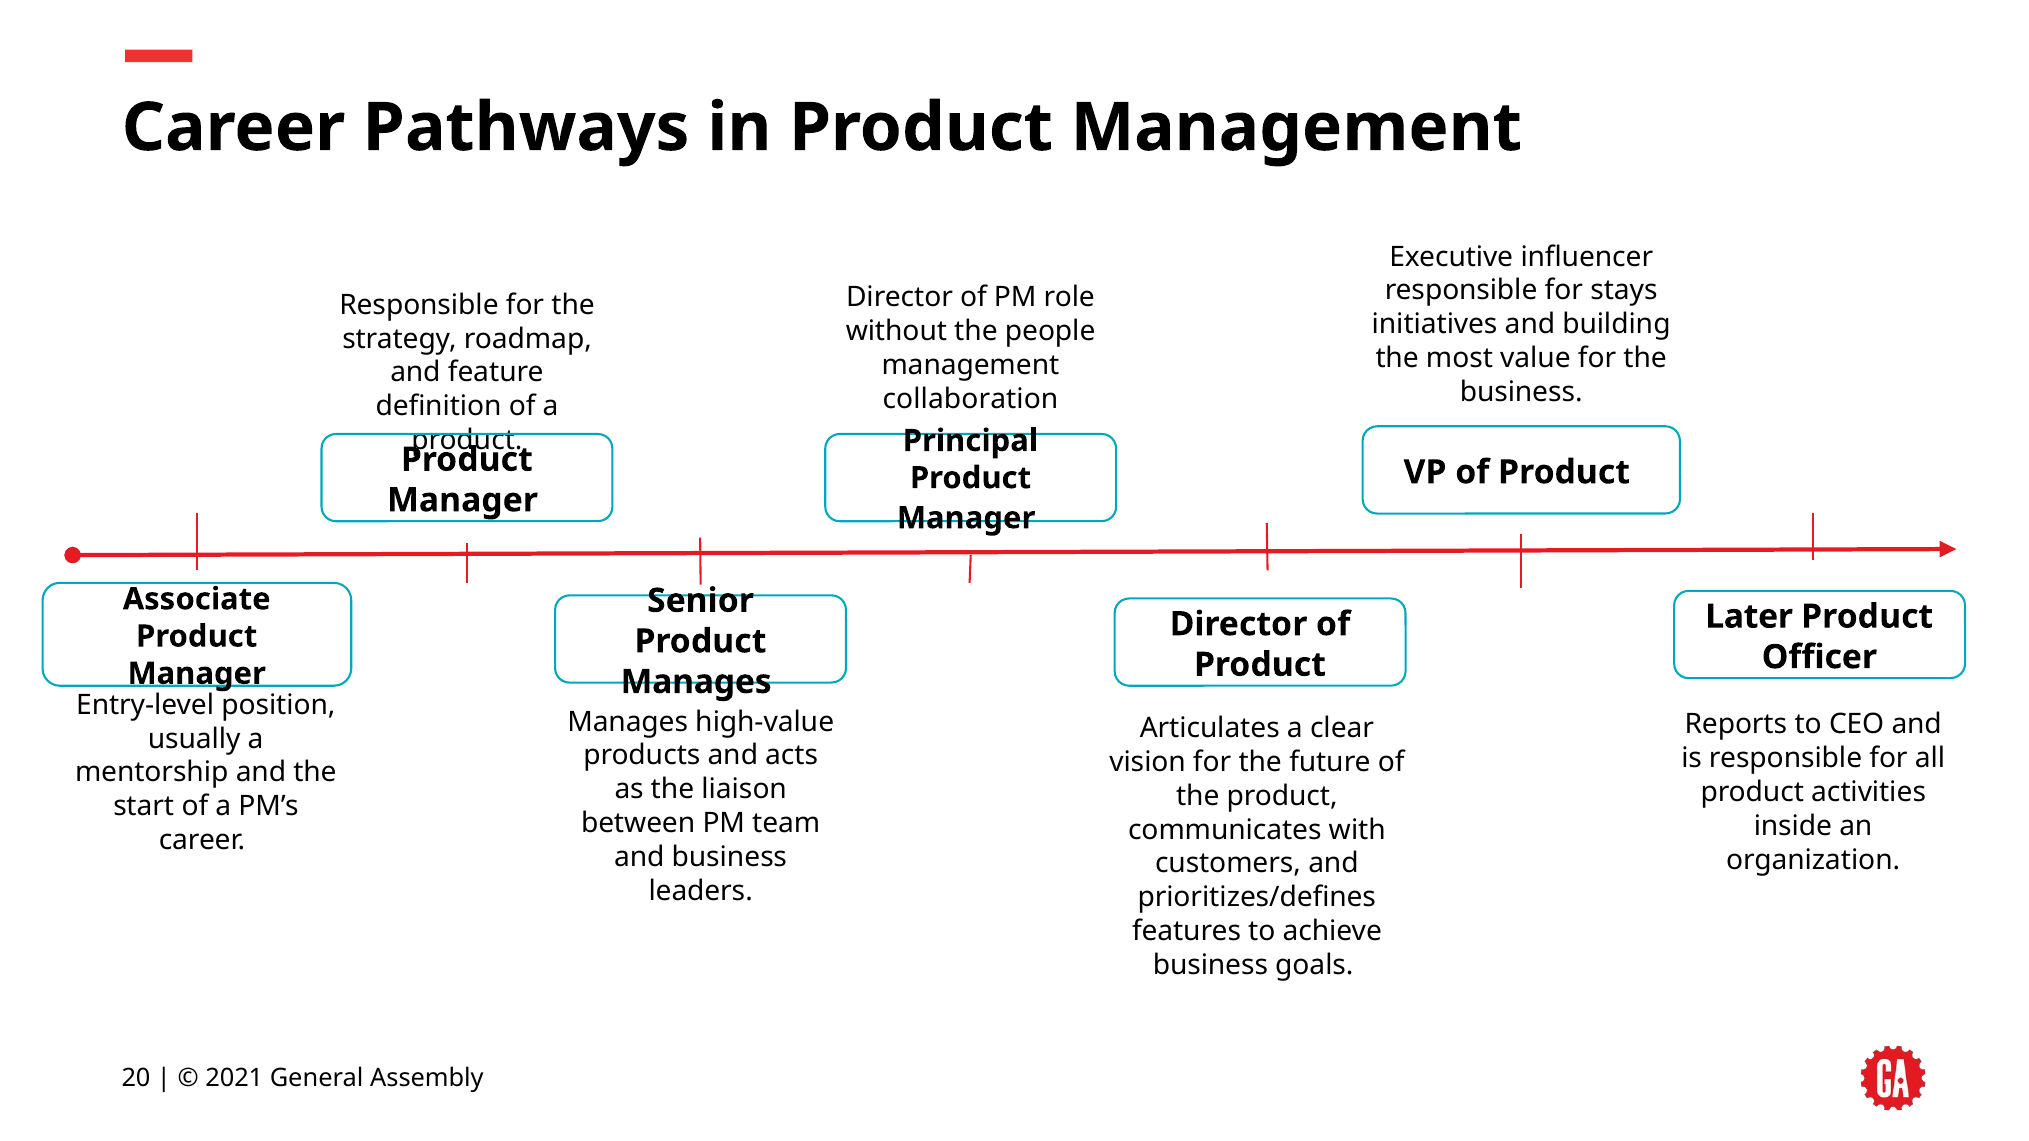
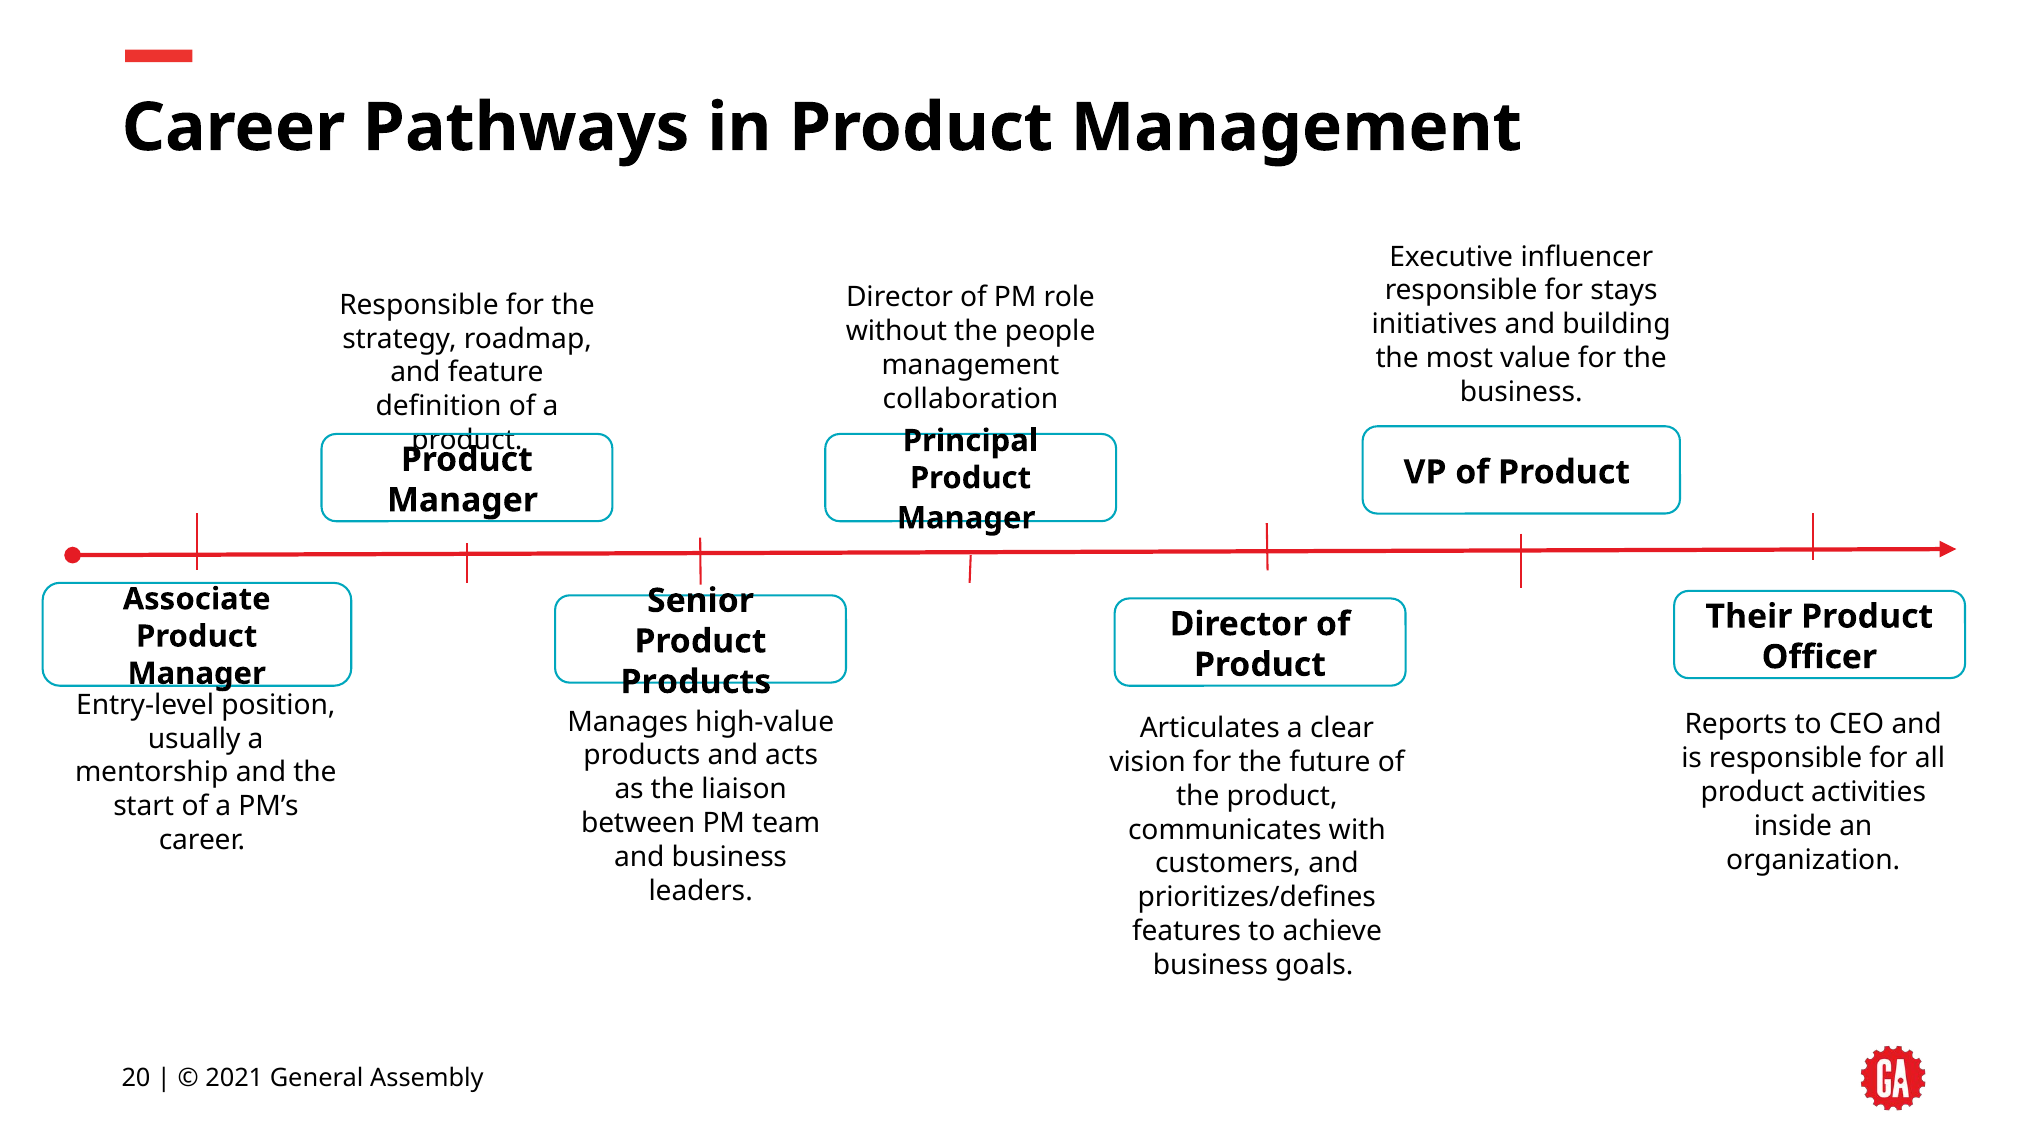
Later: Later -> Their
Manages at (696, 682): Manages -> Products
